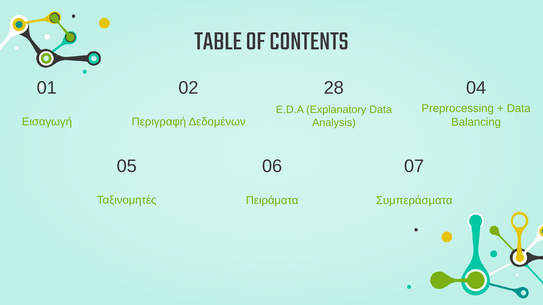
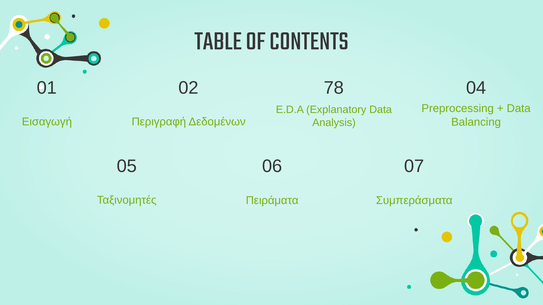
28: 28 -> 78
